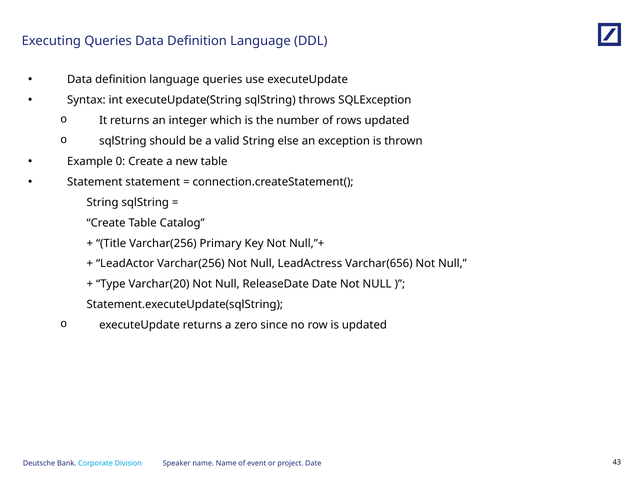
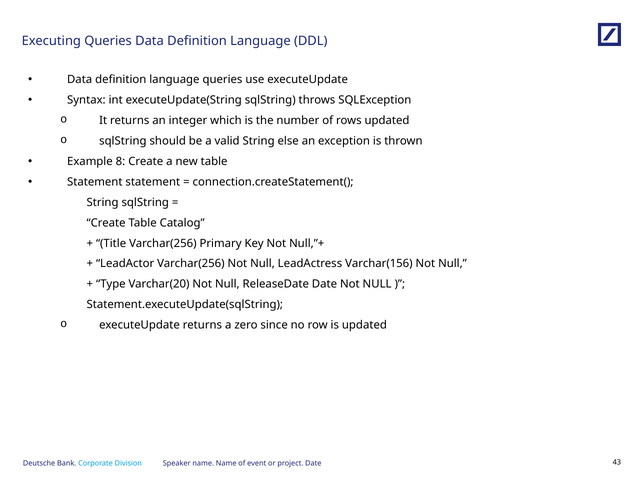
0: 0 -> 8
Varchar(656: Varchar(656 -> Varchar(156
